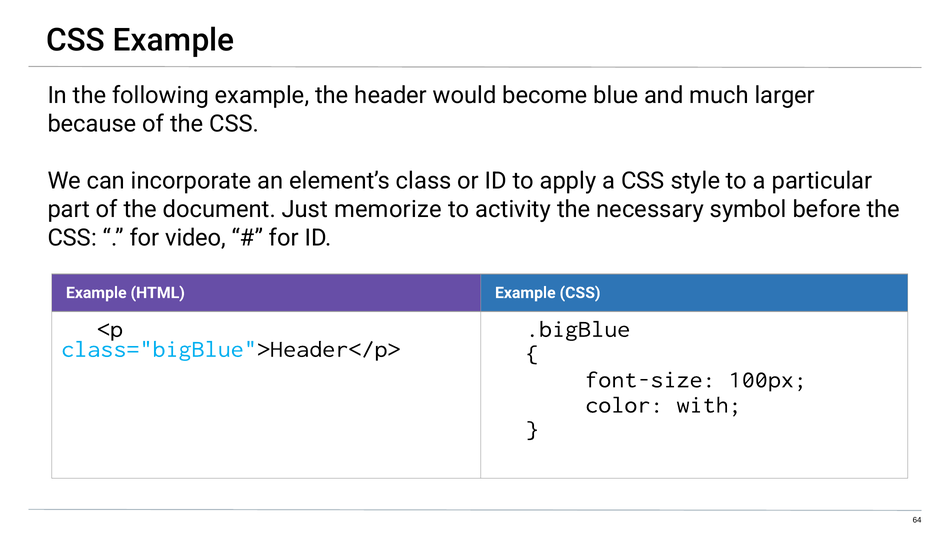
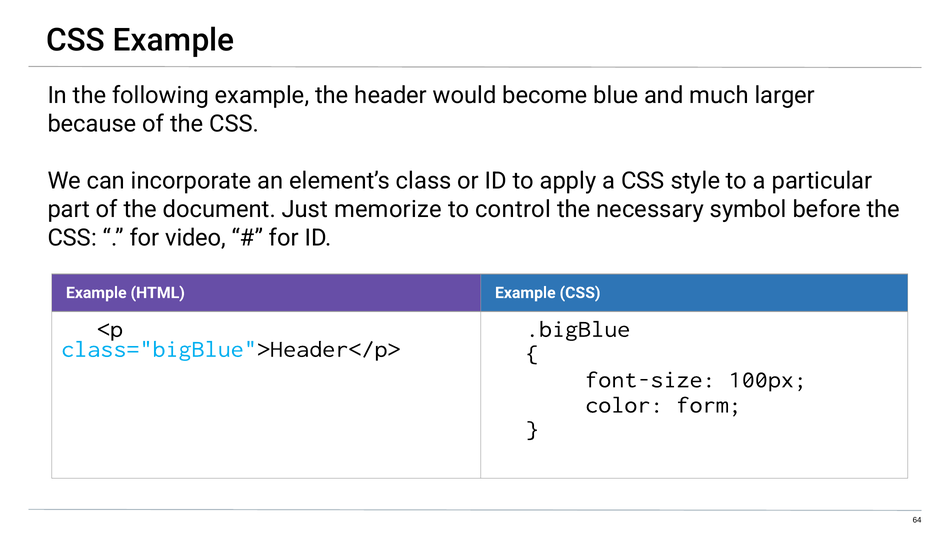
activity: activity -> control
with: with -> form
